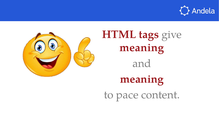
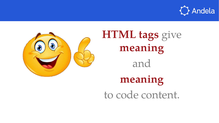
pace: pace -> code
